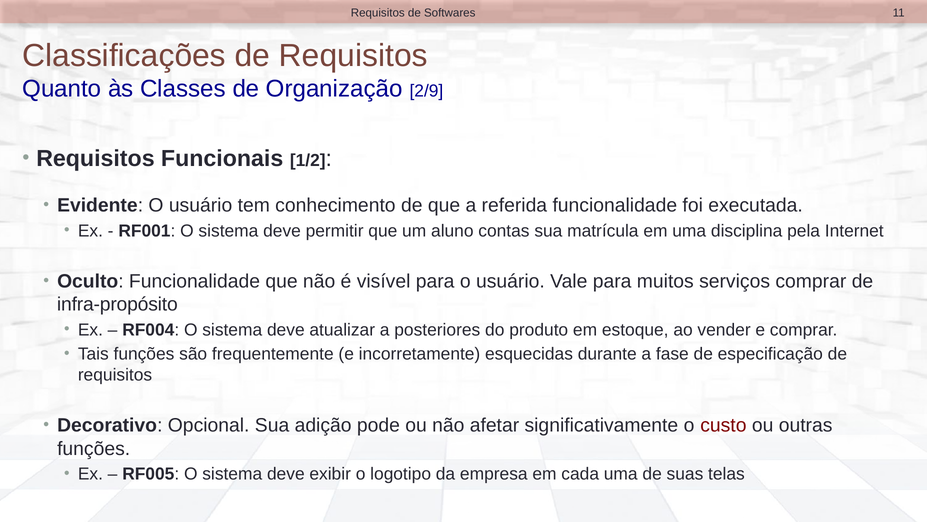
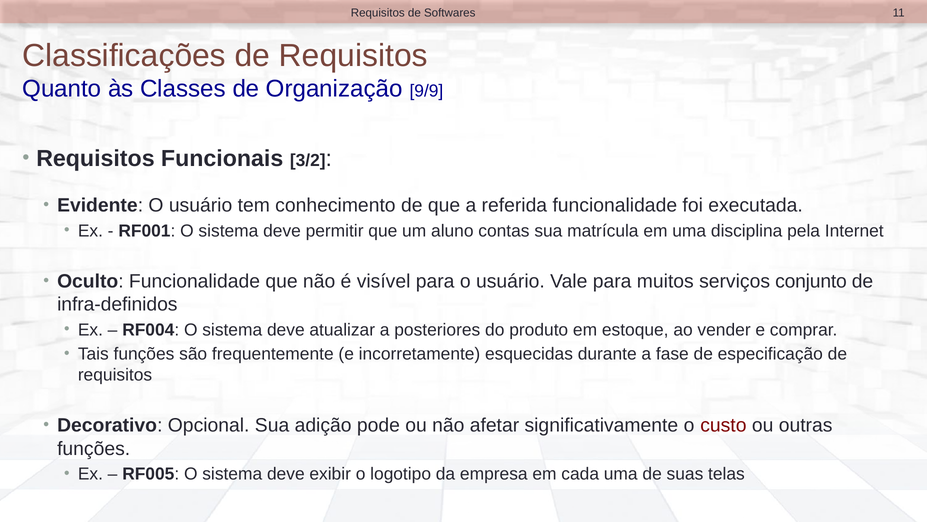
2/9: 2/9 -> 9/9
1/2: 1/2 -> 3/2
serviços comprar: comprar -> conjunto
infra-propósito: infra-propósito -> infra-definidos
